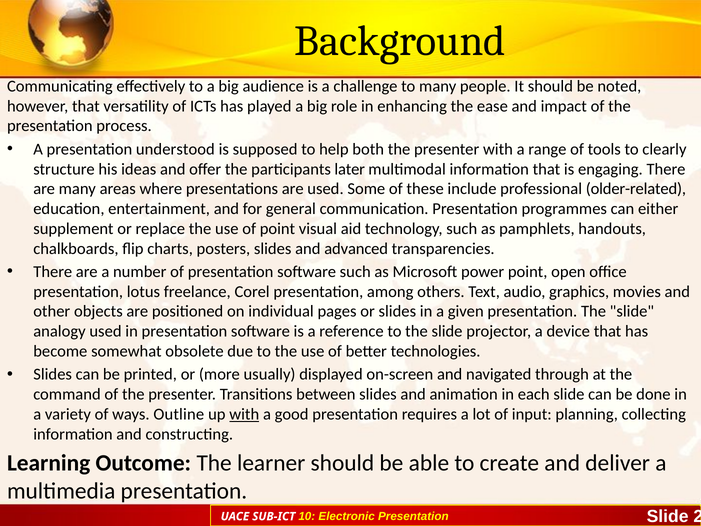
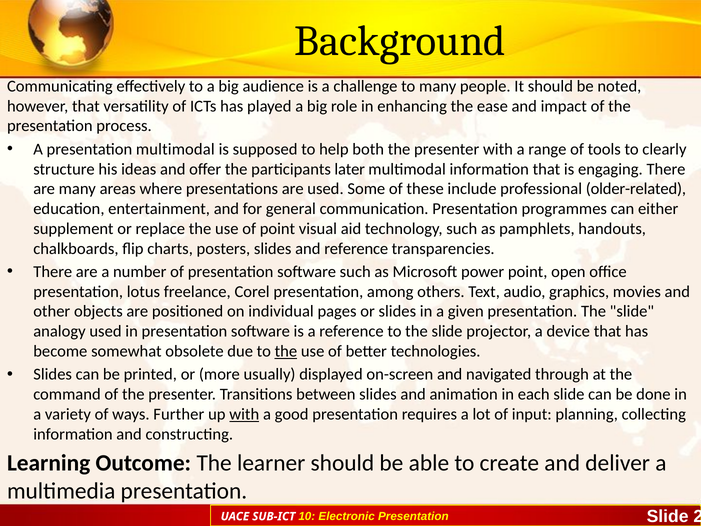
presentation understood: understood -> multimodal
and advanced: advanced -> reference
the at (286, 351) underline: none -> present
Outline: Outline -> Further
